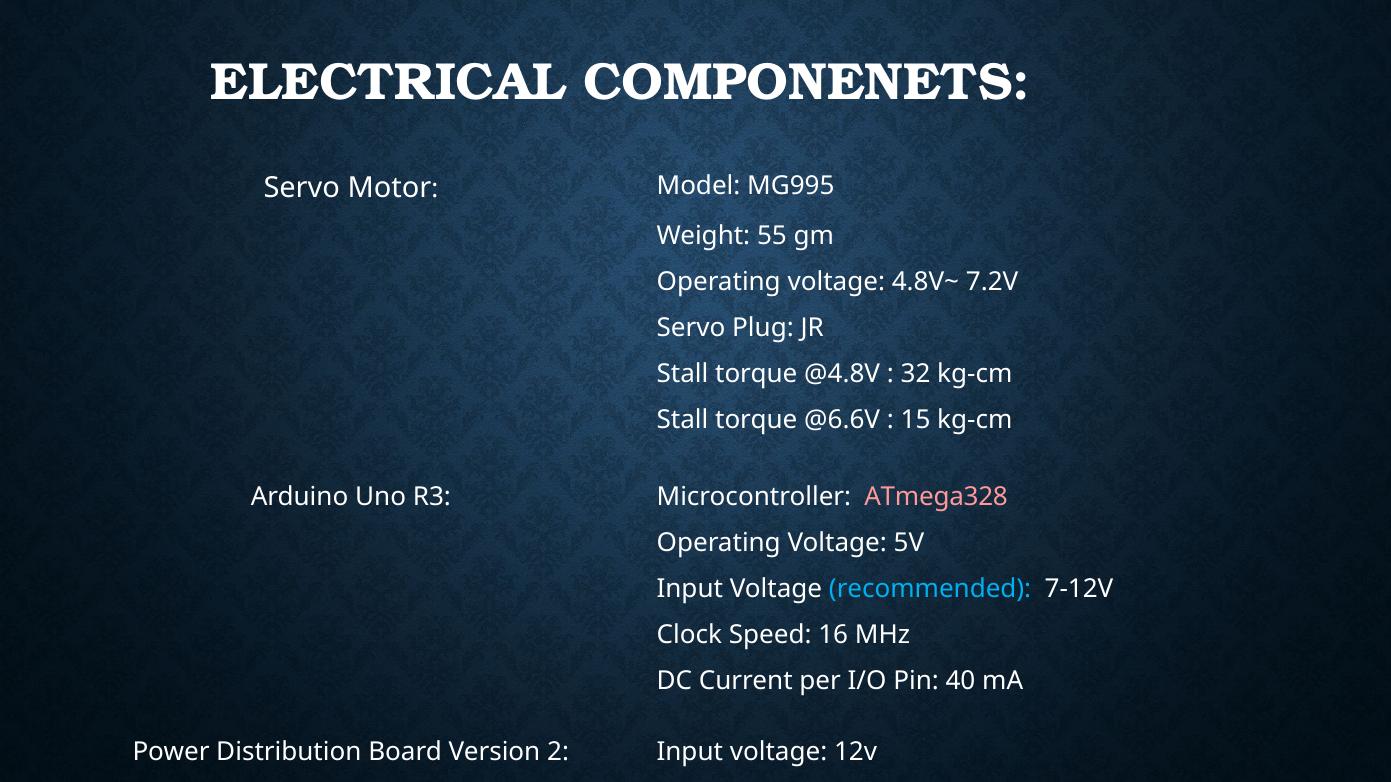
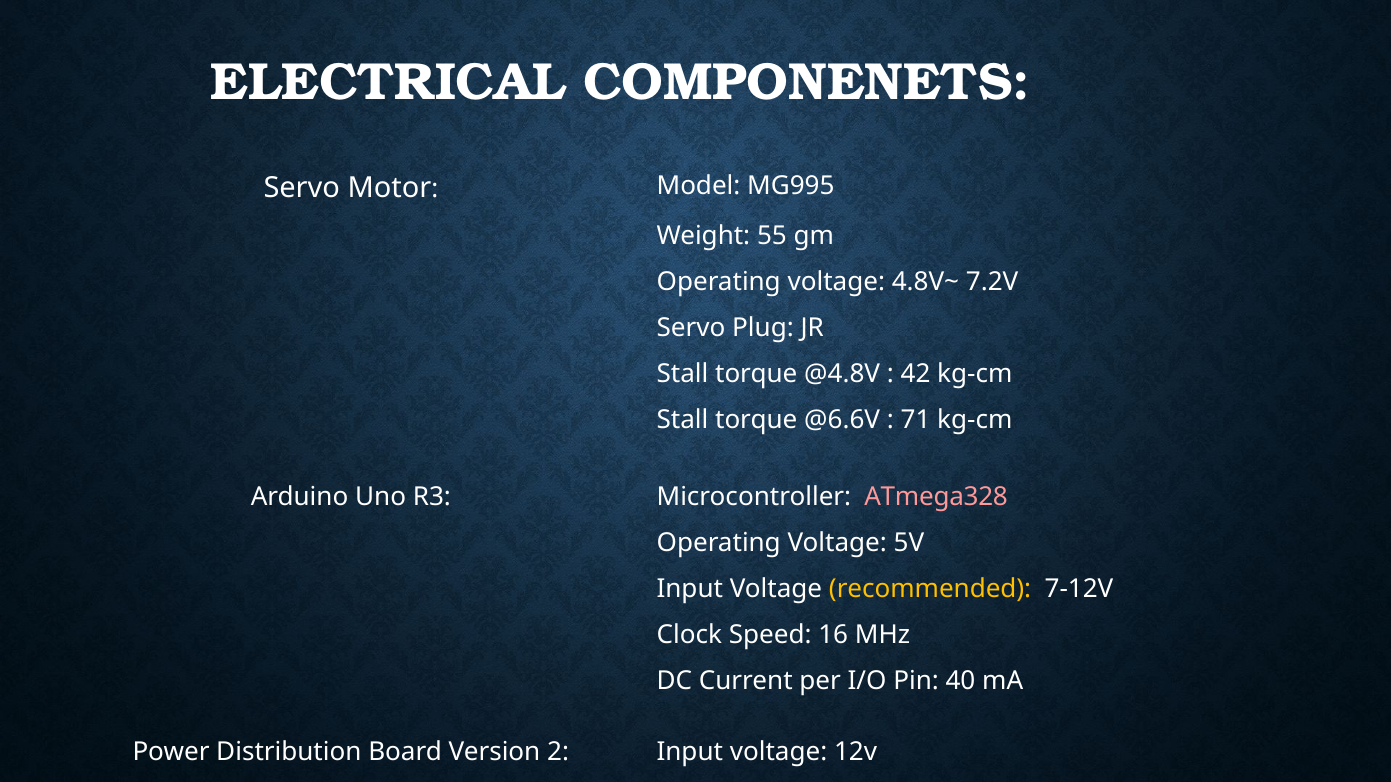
32: 32 -> 42
15: 15 -> 71
recommended colour: light blue -> yellow
